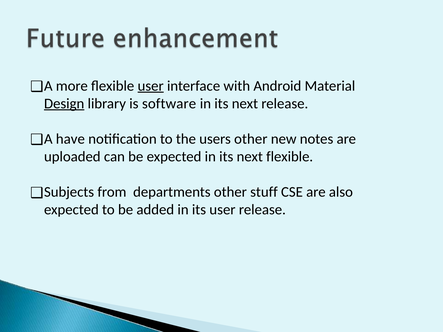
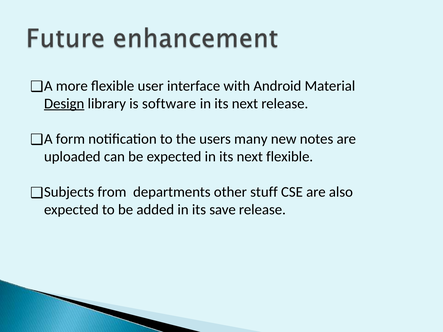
user at (151, 86) underline: present -> none
have: have -> form
users other: other -> many
its user: user -> save
